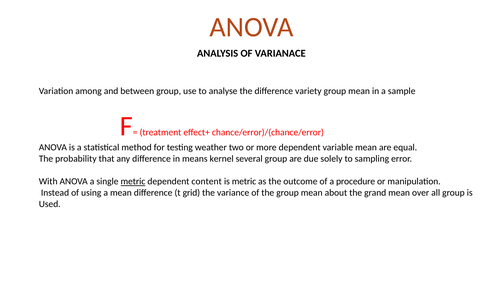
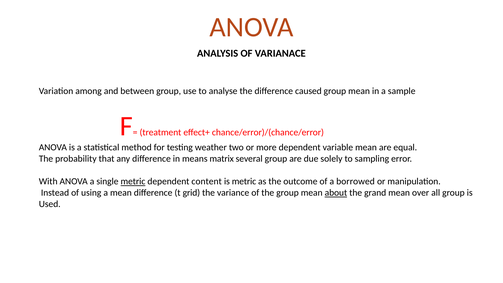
variety: variety -> caused
kernel: kernel -> matrix
procedure: procedure -> borrowed
about underline: none -> present
